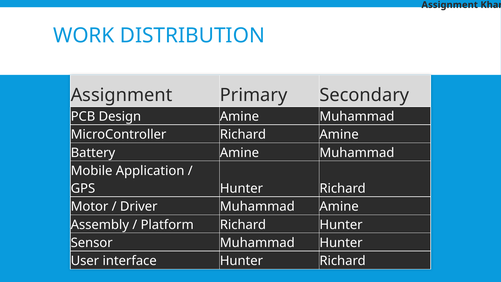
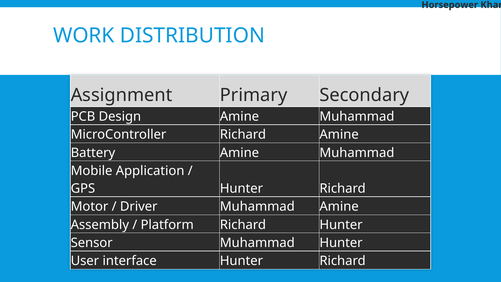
Assignment at (450, 5): Assignment -> Horsepower
